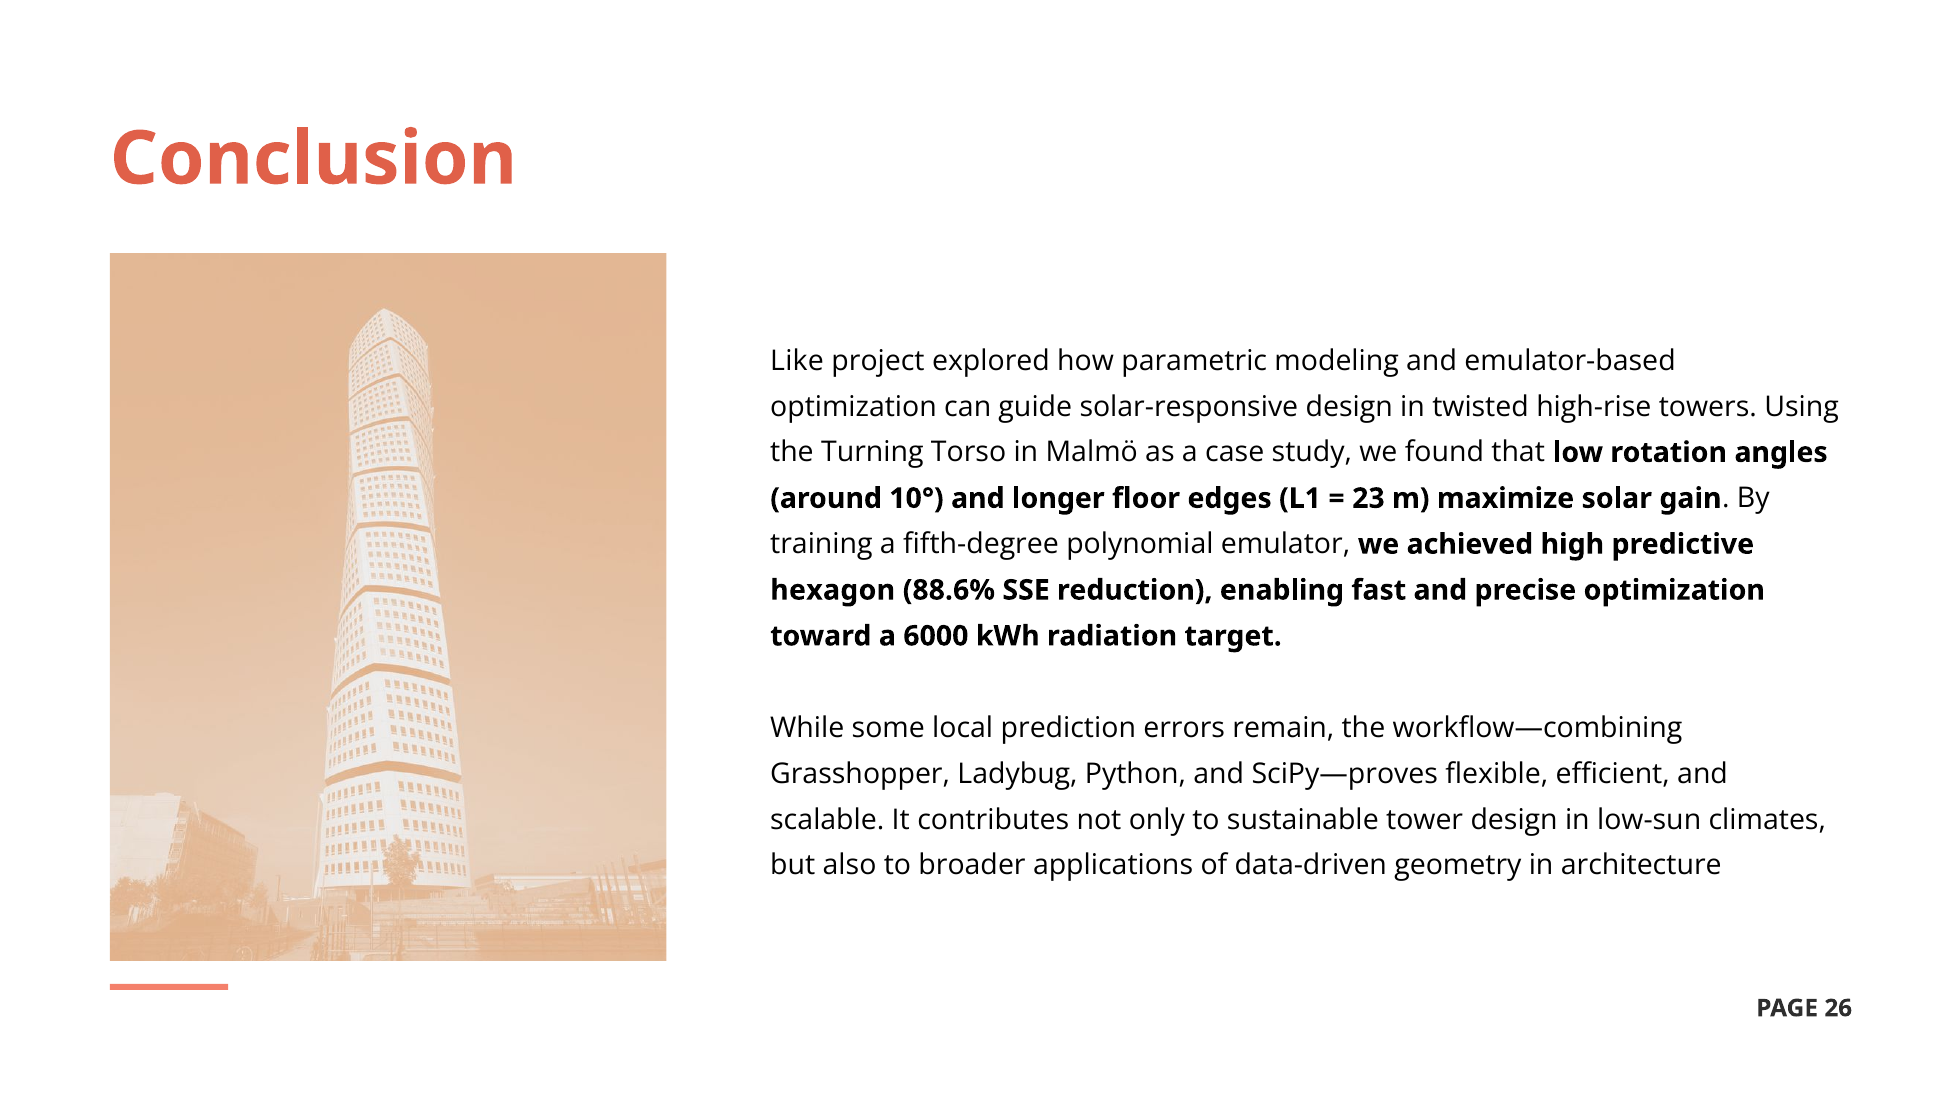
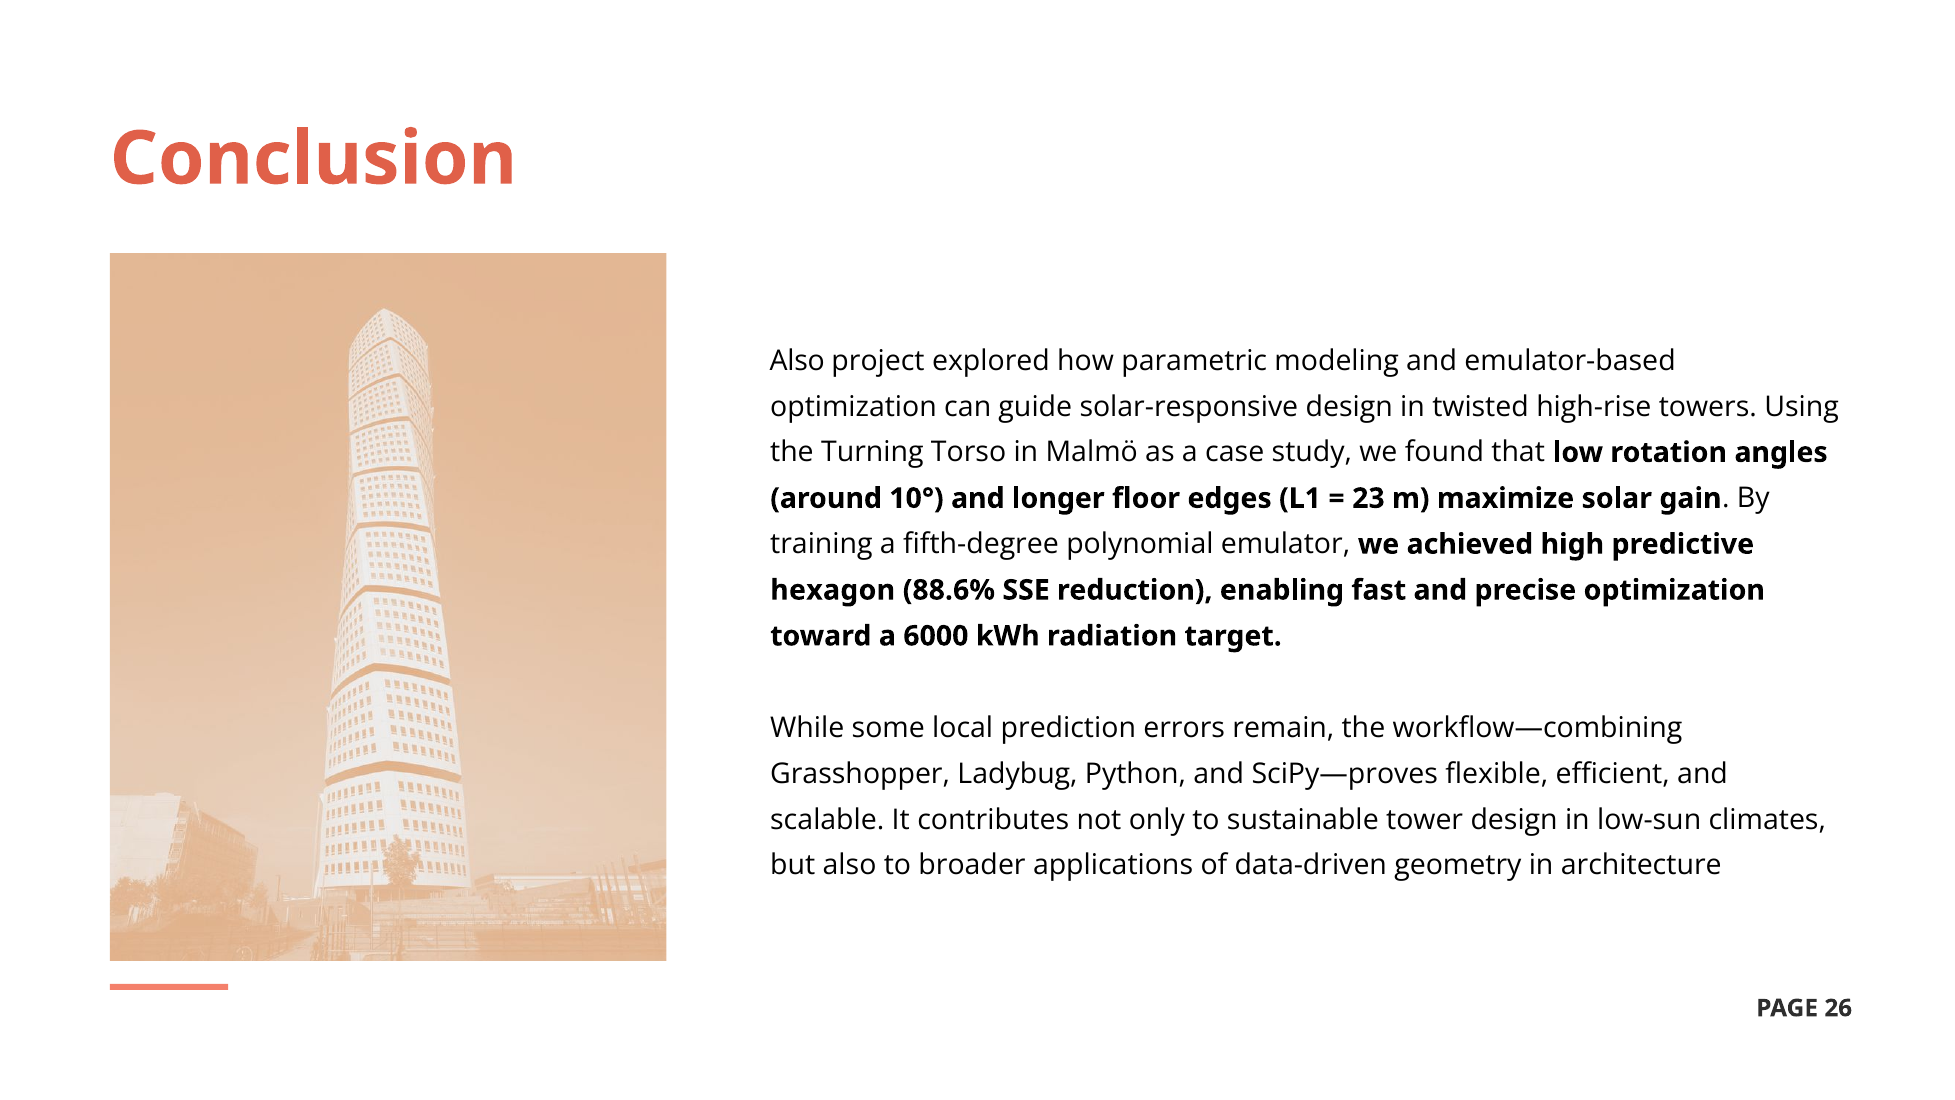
Like at (797, 361): Like -> Also
